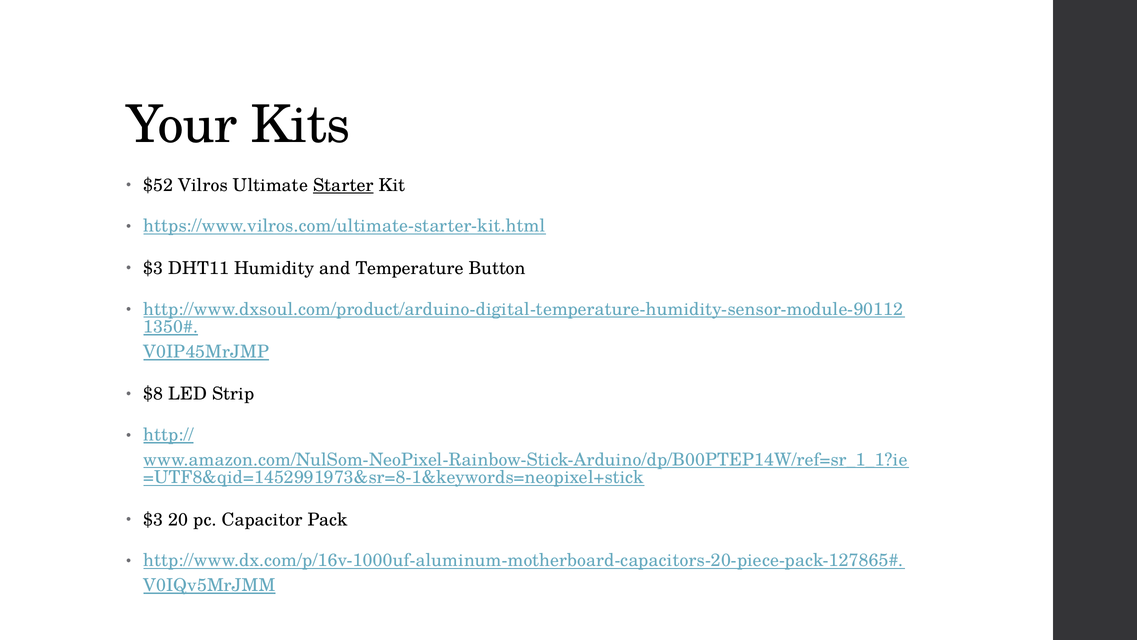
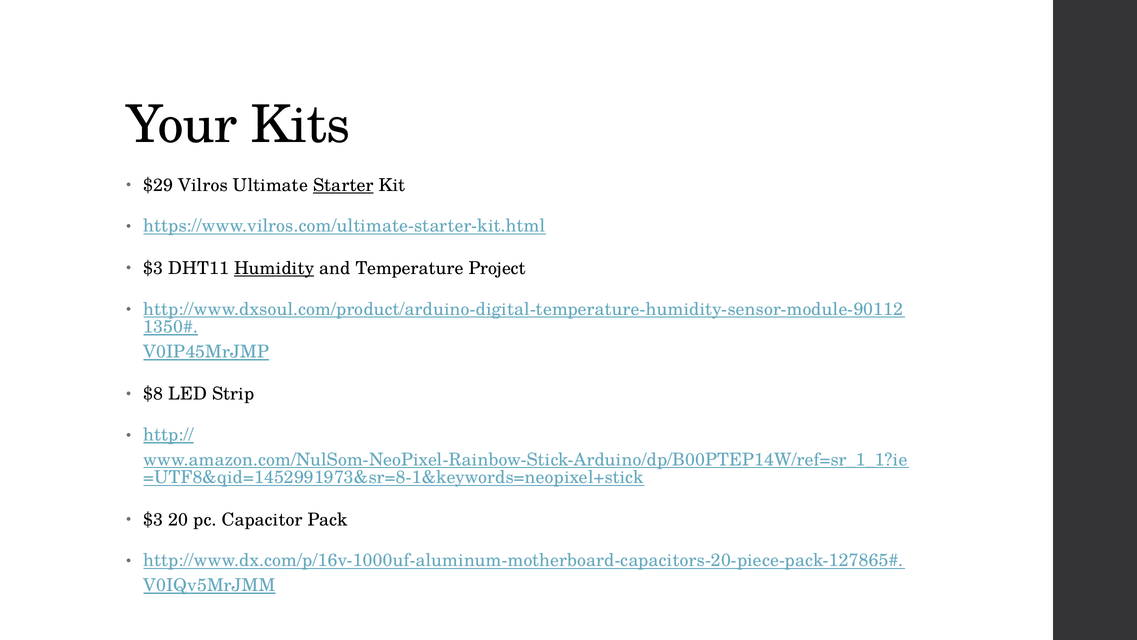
$52: $52 -> $29
Humidity underline: none -> present
Button: Button -> Project
